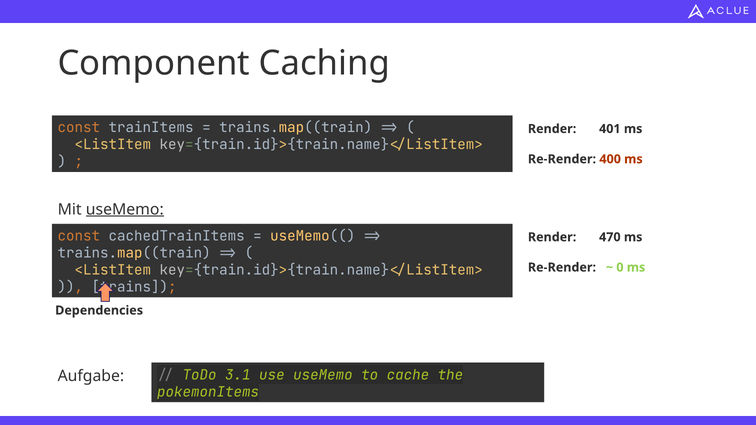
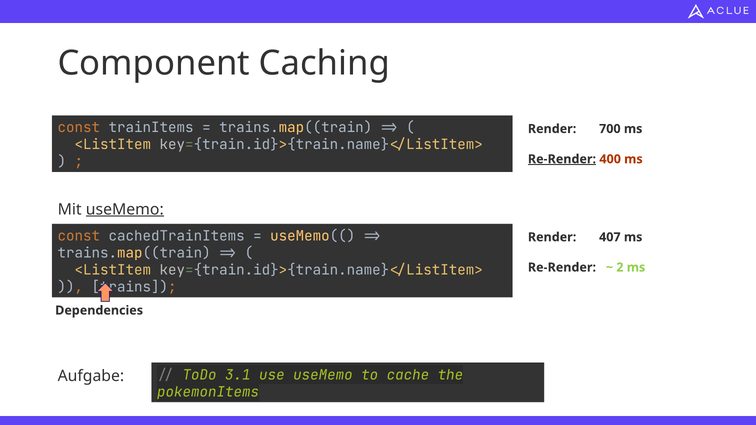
401: 401 -> 700
Re-Render at (562, 159) underline: none -> present
470: 470 -> 407
0: 0 -> 2
